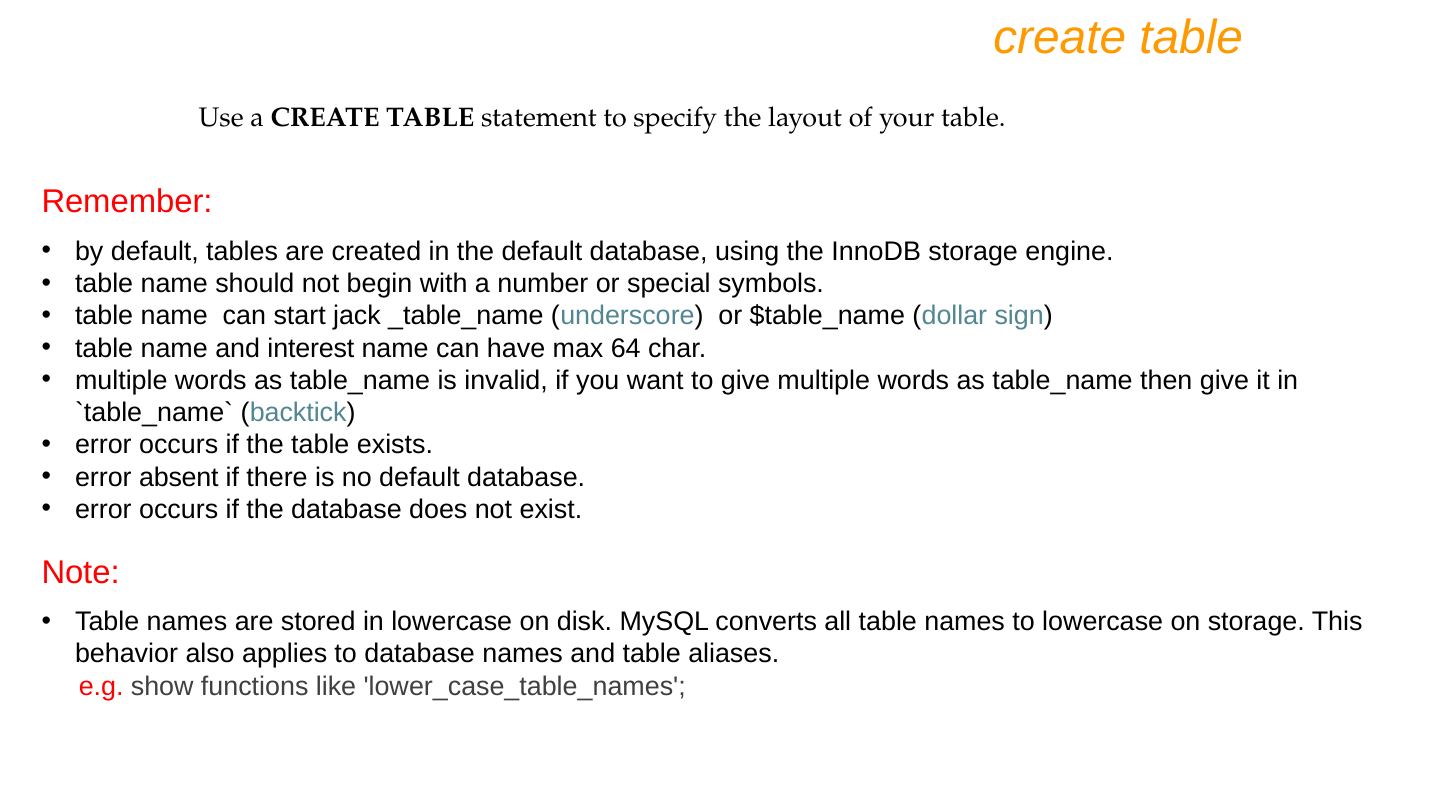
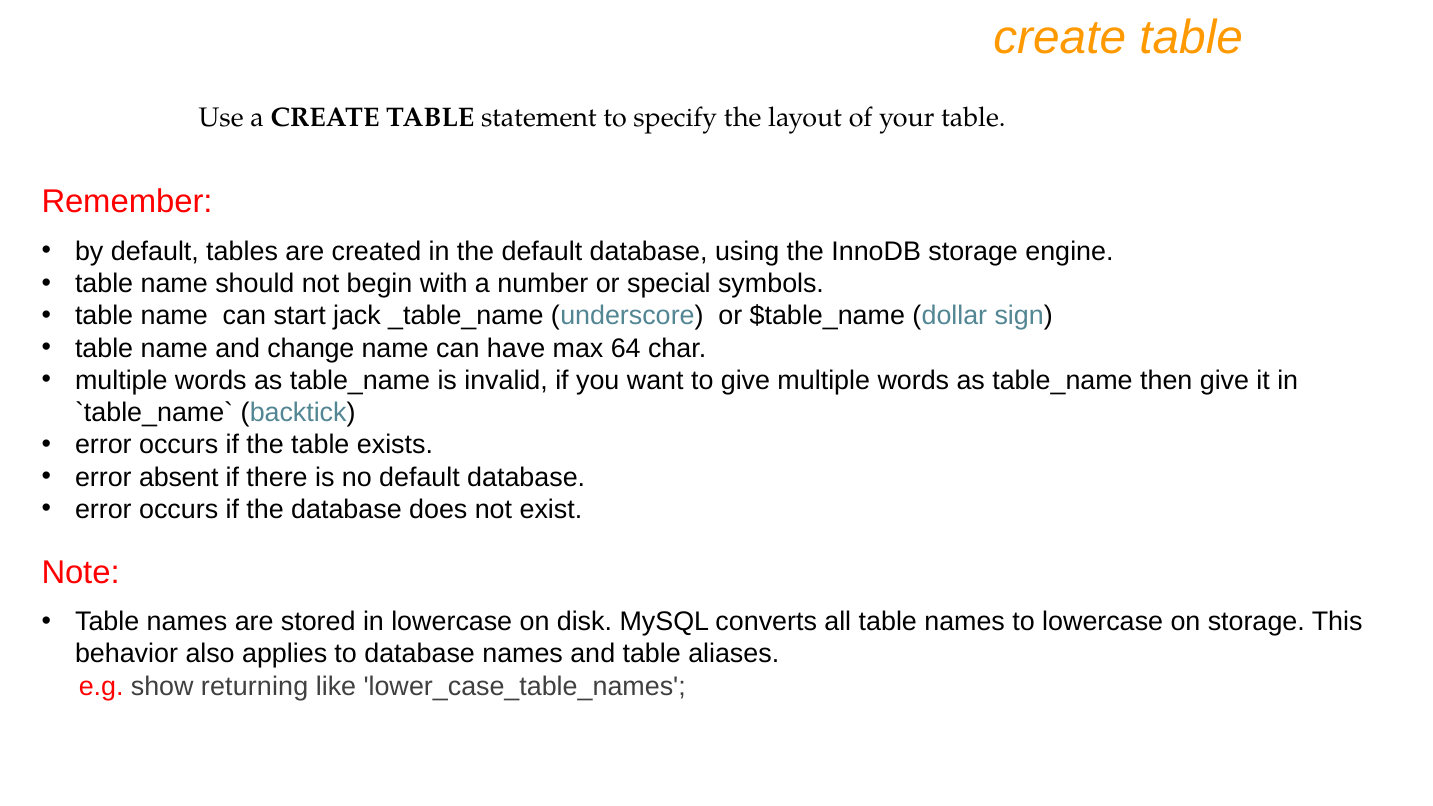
interest: interest -> change
functions: functions -> returning
